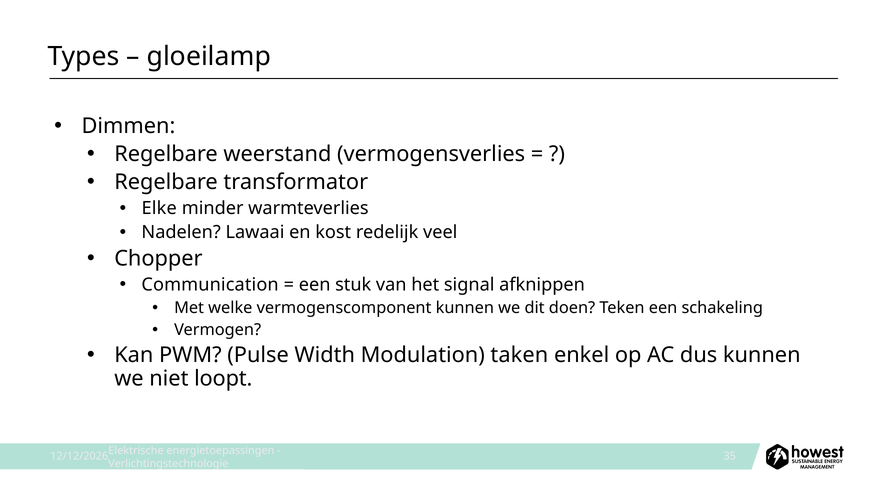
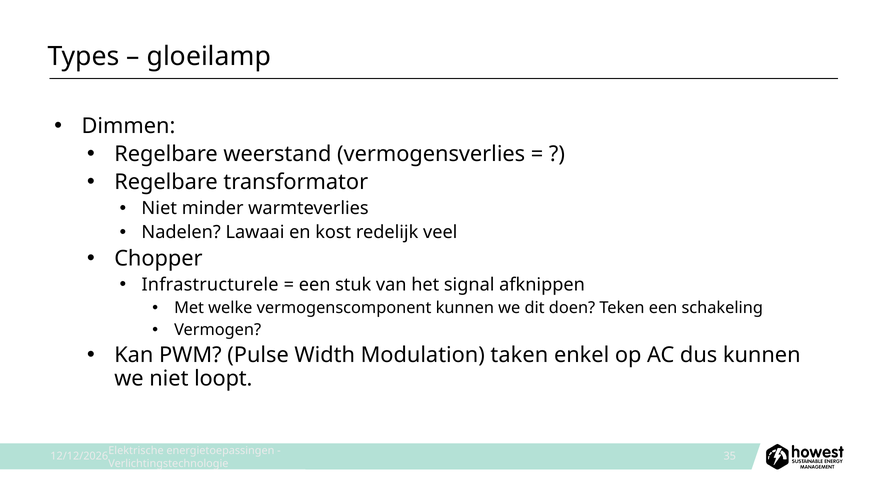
Elke at (159, 208): Elke -> Niet
Communication: Communication -> Infrastructurele
